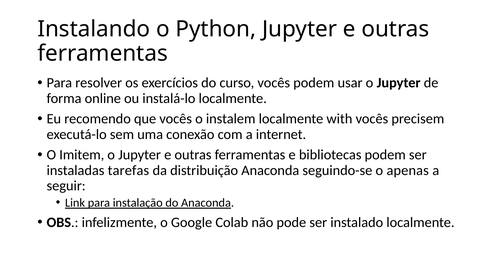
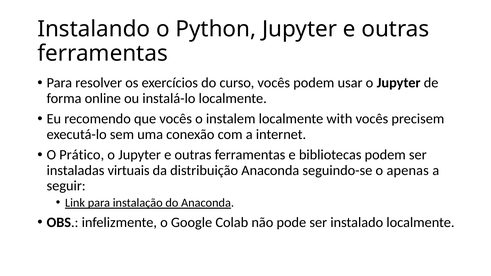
Imitem: Imitem -> Prático
tarefas: tarefas -> virtuais
